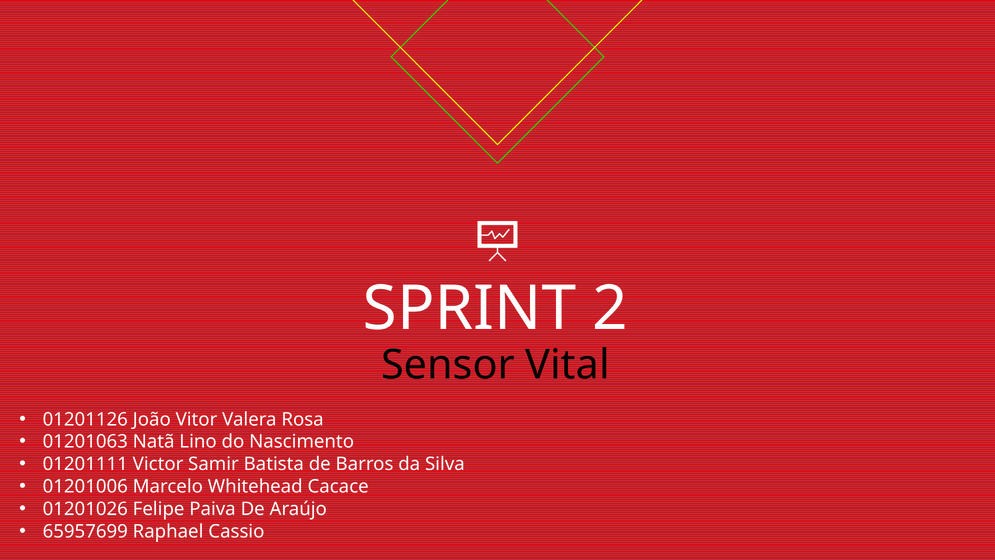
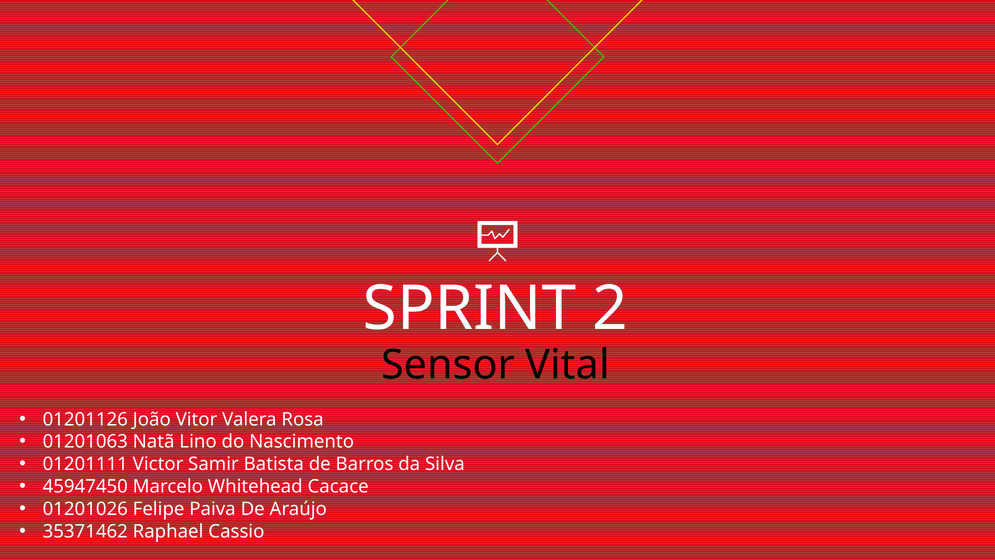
01201006: 01201006 -> 45947450
65957699: 65957699 -> 35371462
